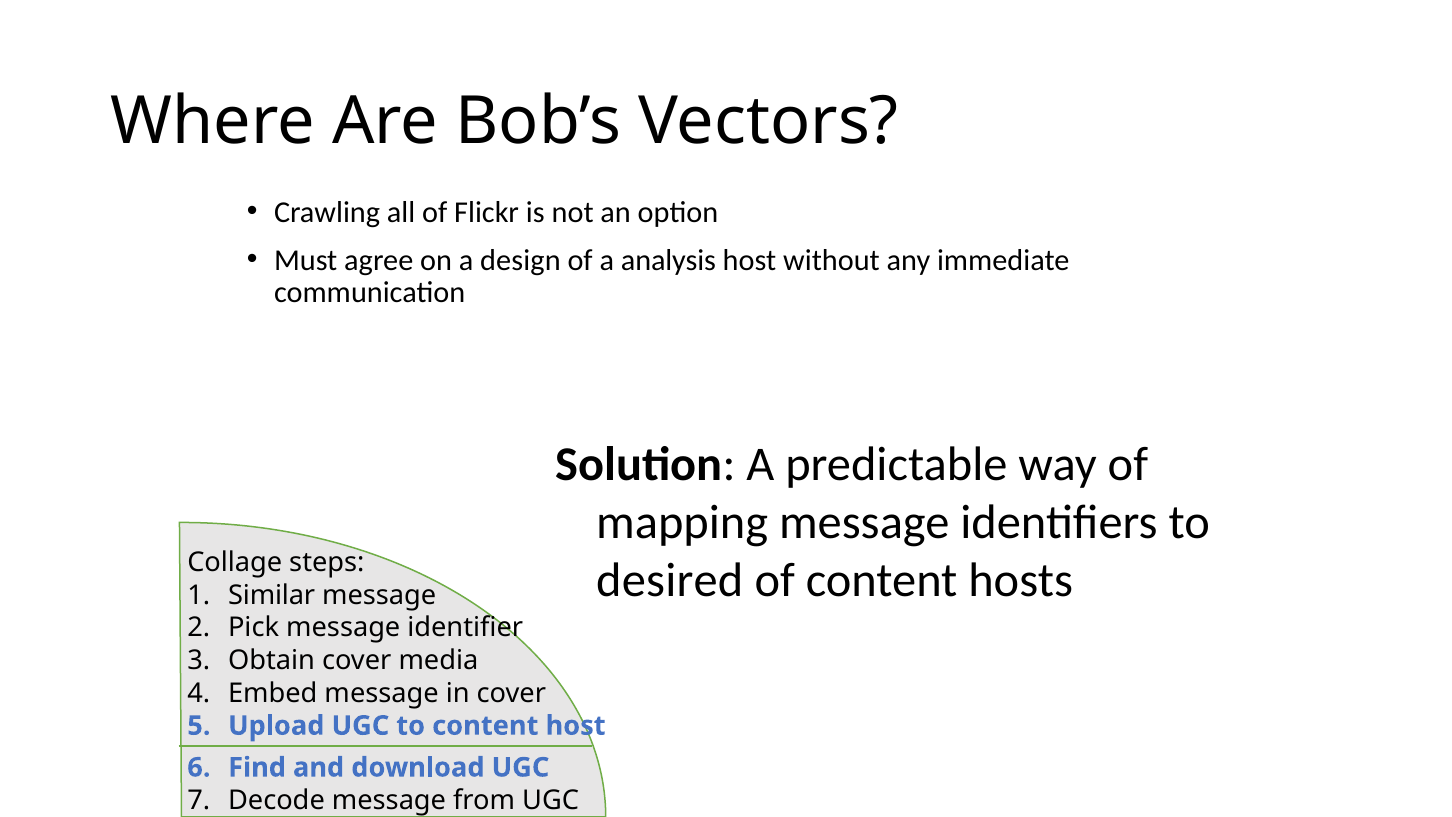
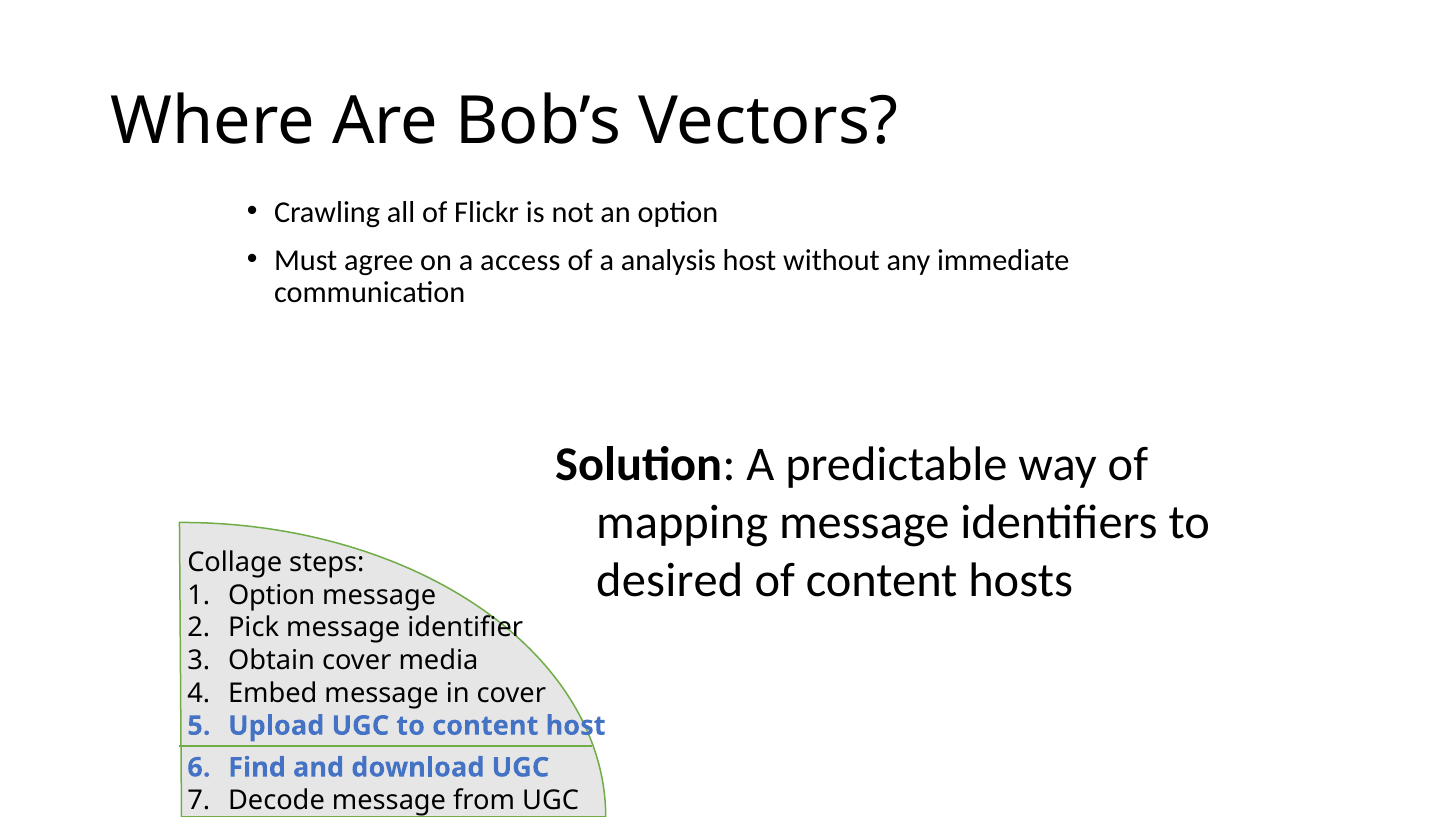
design: design -> access
Similar at (272, 595): Similar -> Option
